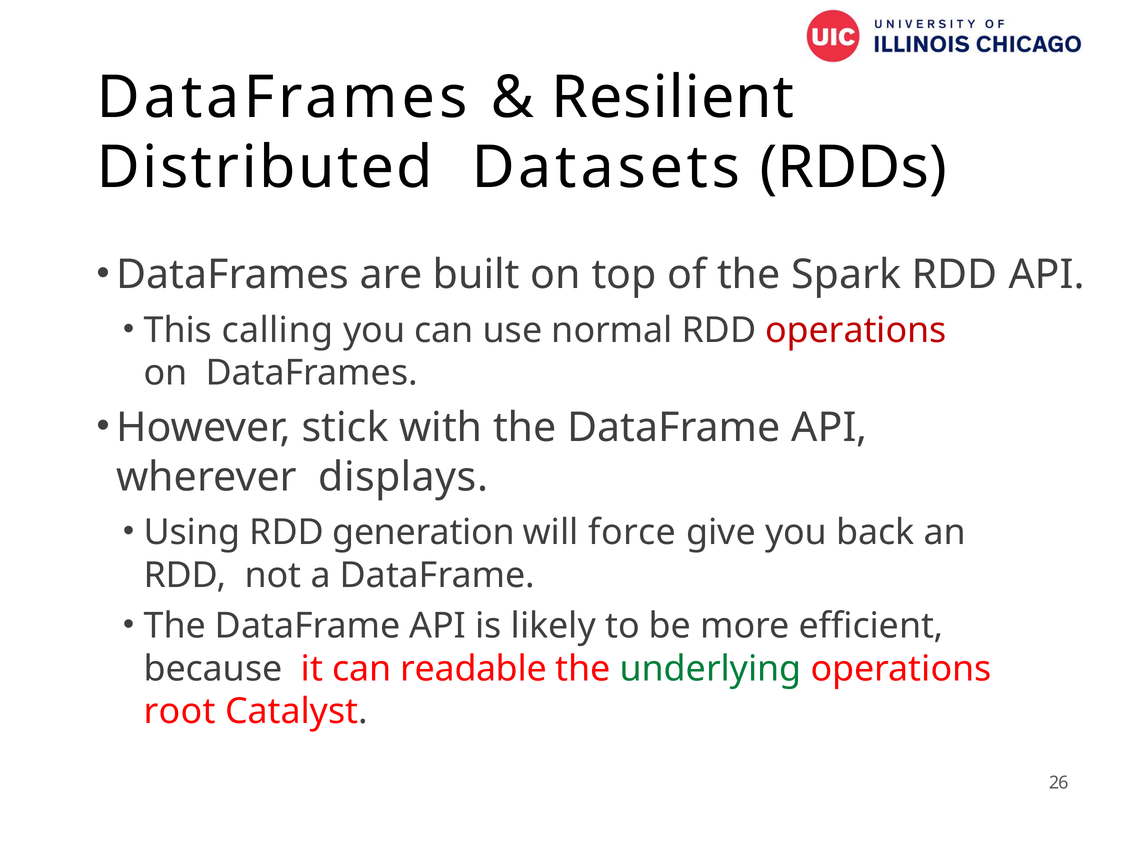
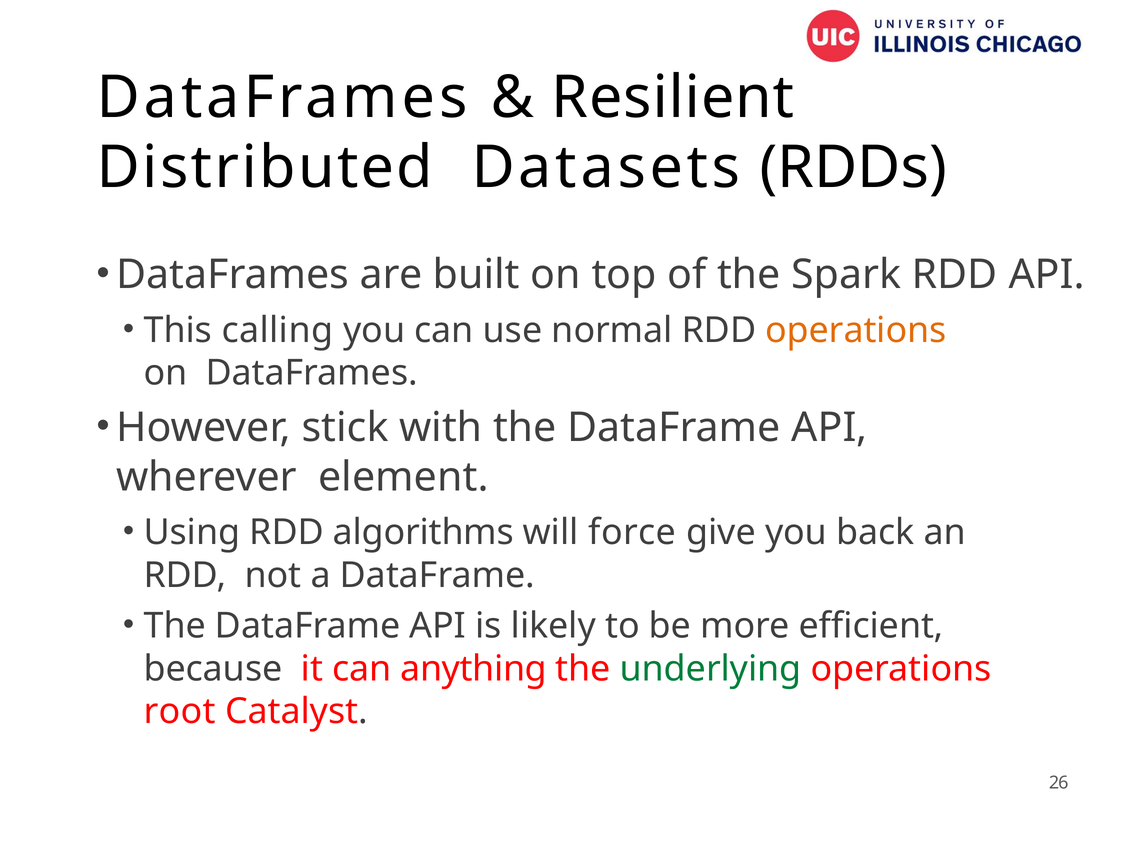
operations at (856, 330) colour: red -> orange
displays: displays -> element
generation: generation -> algorithms
readable: readable -> anything
